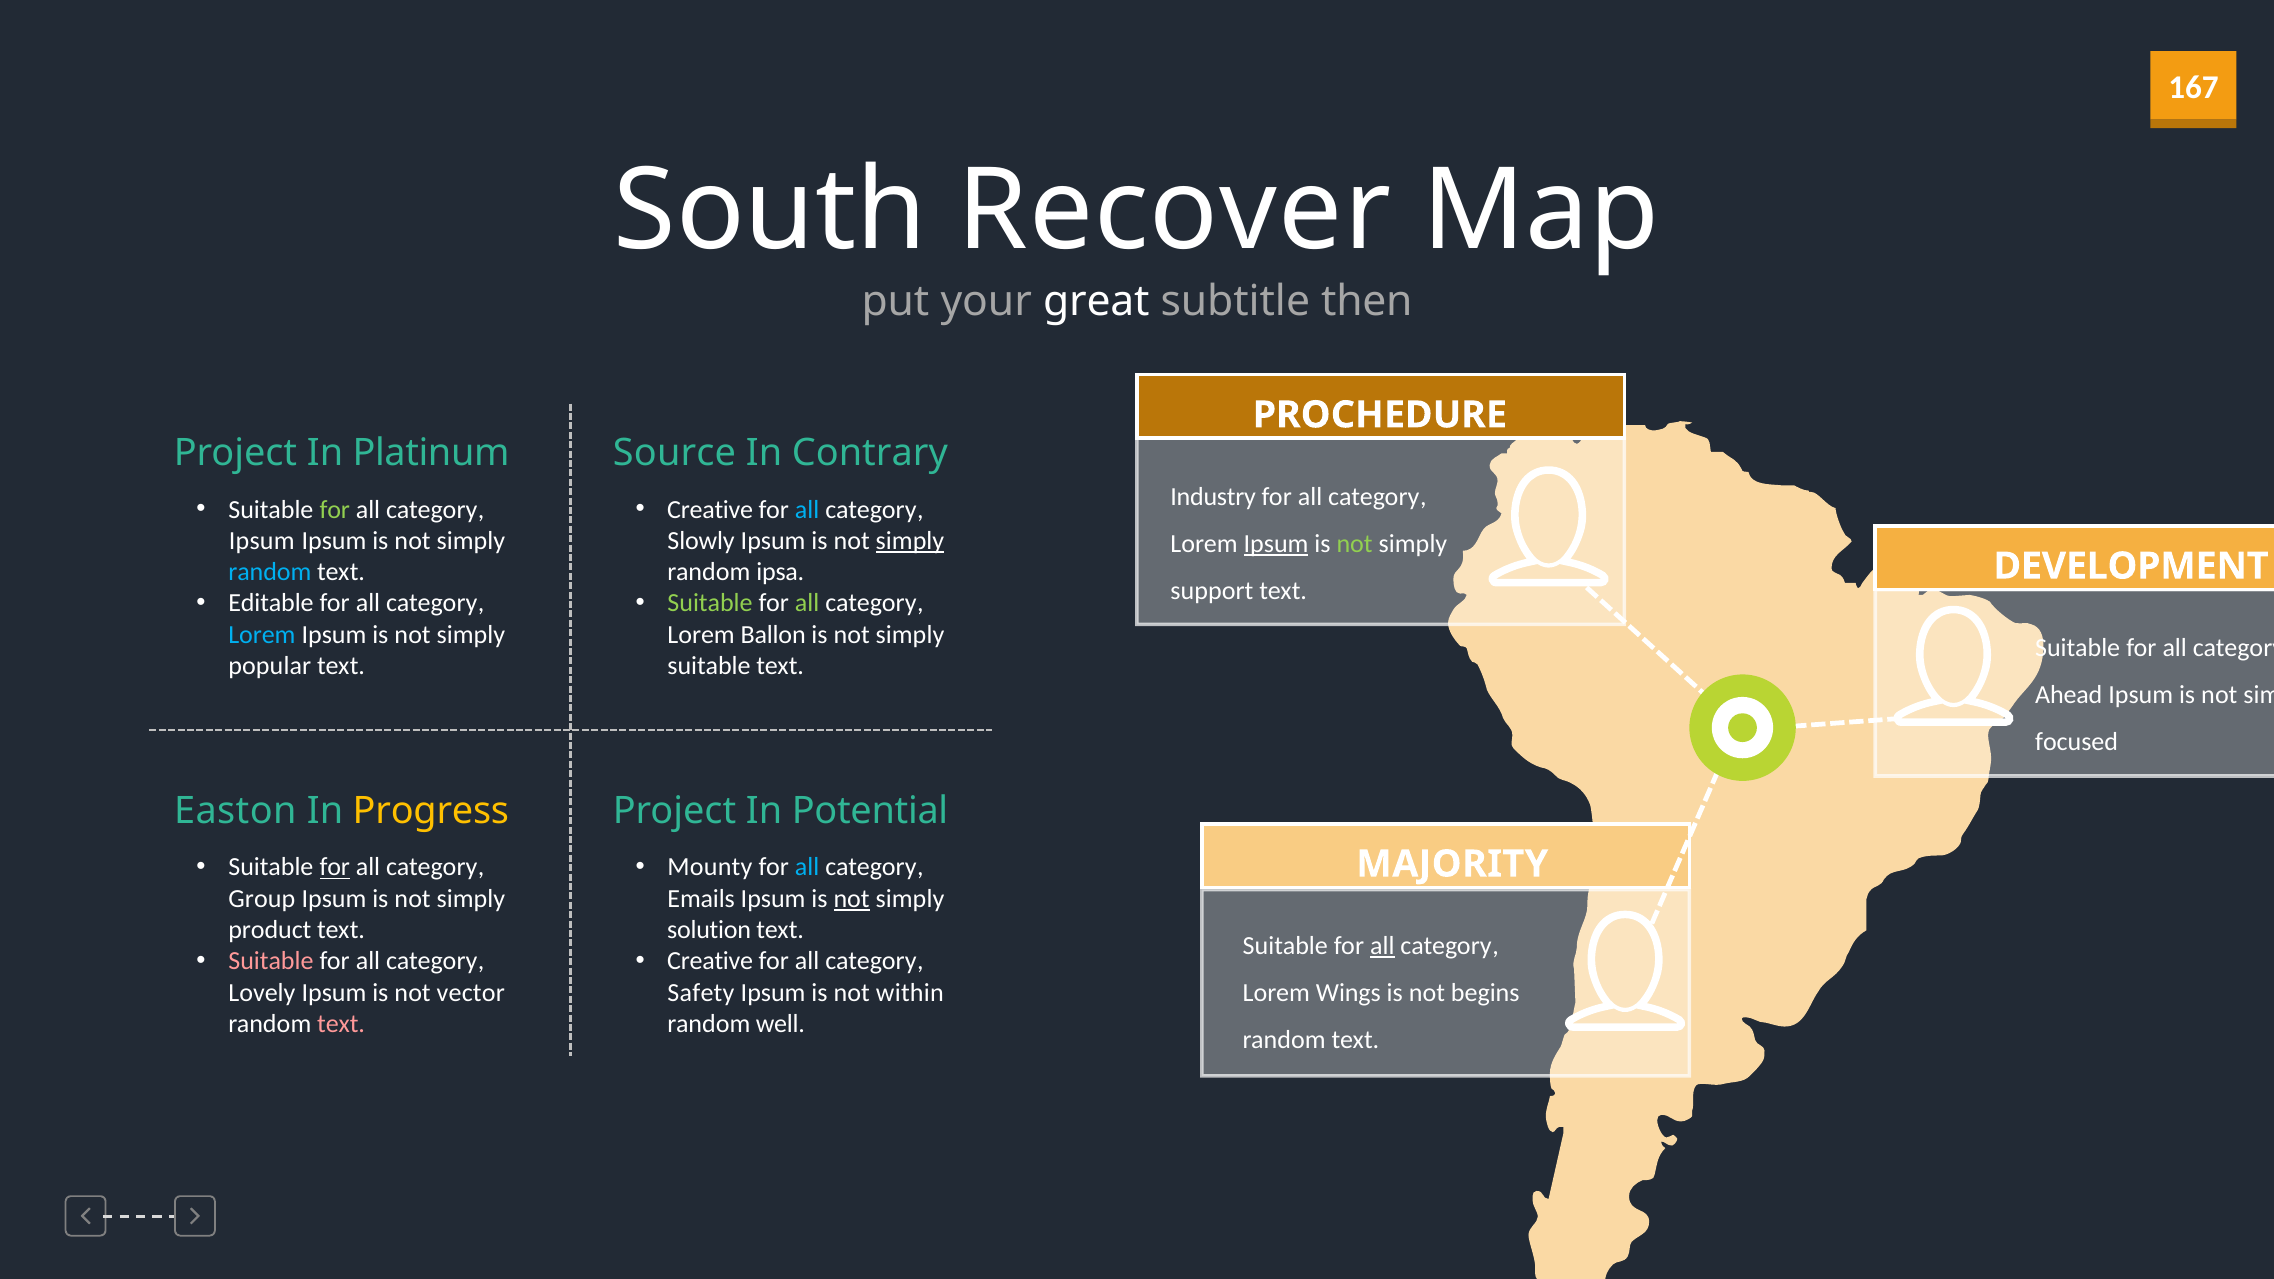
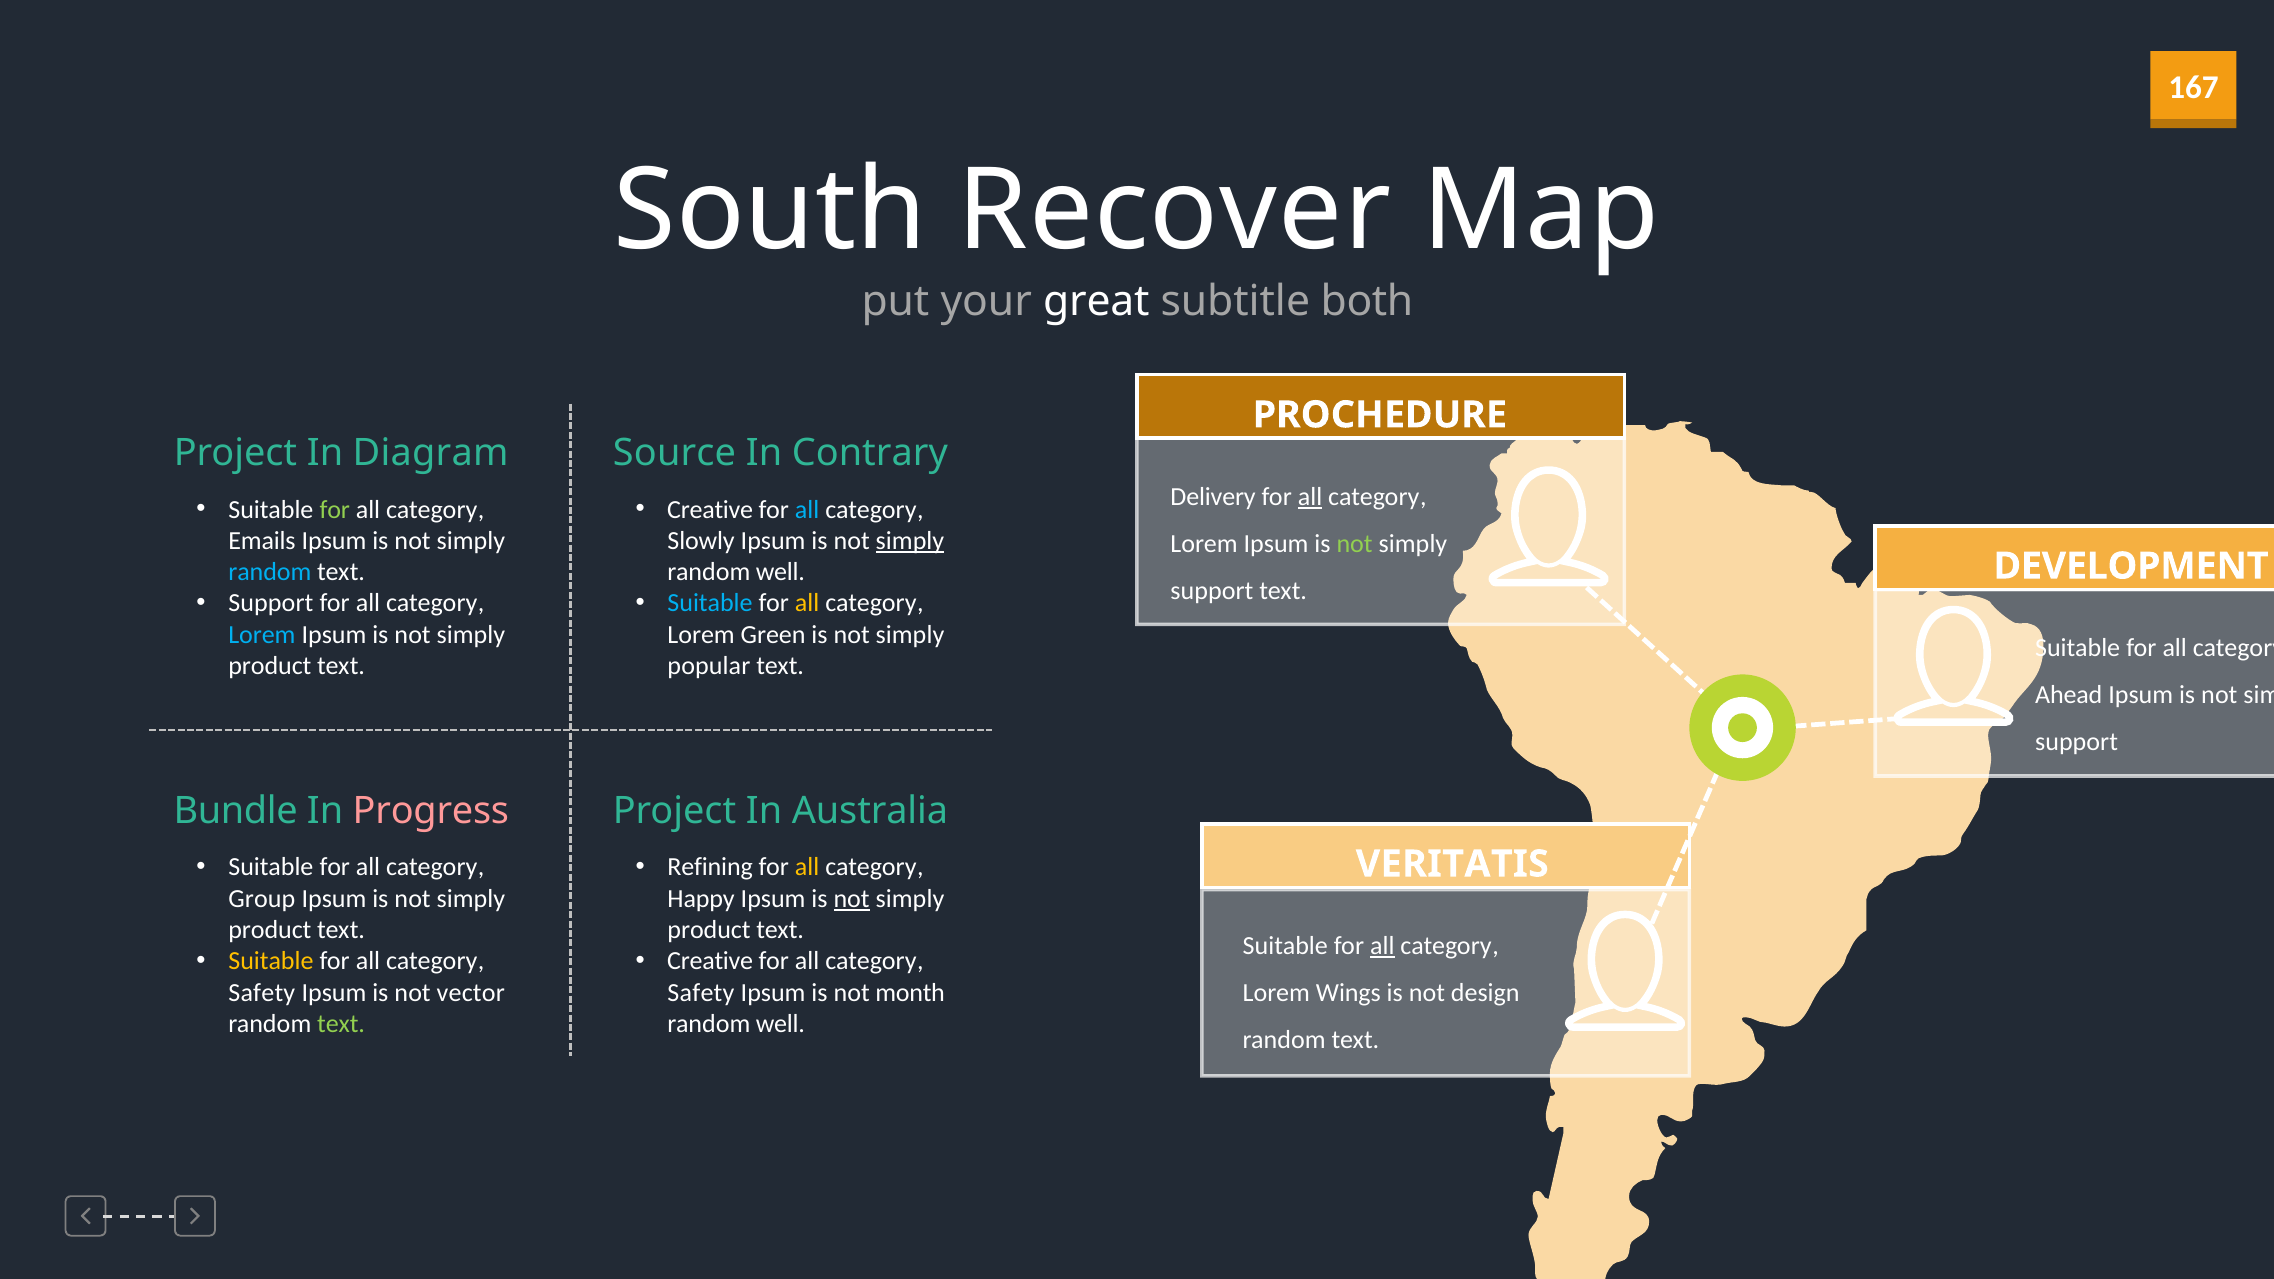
then: then -> both
Platinum: Platinum -> Diagram
Industry: Industry -> Delivery
all at (1310, 497) underline: none -> present
Ipsum at (262, 541): Ipsum -> Emails
Ipsum at (1276, 544) underline: present -> none
ipsa at (780, 572): ipsa -> well
Editable at (271, 603): Editable -> Support
Suitable at (710, 603) colour: light green -> light blue
all at (807, 603) colour: light green -> yellow
Ballon: Ballon -> Green
popular at (270, 666): popular -> product
suitable at (709, 666): suitable -> popular
focused at (2077, 742): focused -> support
Easton: Easton -> Bundle
Progress colour: yellow -> pink
Potential: Potential -> Australia
for at (335, 867) underline: present -> none
Mounty: Mounty -> Refining
all at (807, 867) colour: light blue -> yellow
MAJORITY: MAJORITY -> VERITATIS
Emails: Emails -> Happy
solution at (709, 930): solution -> product
Suitable at (271, 961) colour: pink -> yellow
Lovely at (262, 993): Lovely -> Safety
within: within -> month
begins: begins -> design
text at (341, 1024) colour: pink -> light green
